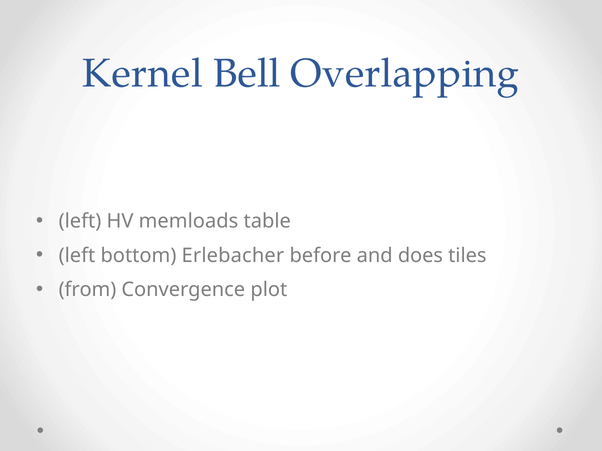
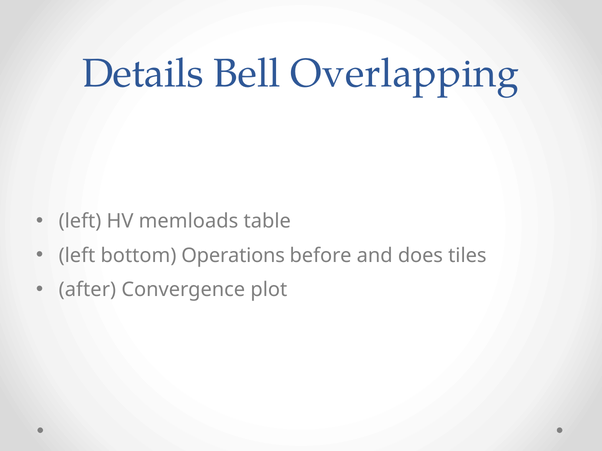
Kernel: Kernel -> Details
Erlebacher: Erlebacher -> Operations
from: from -> after
